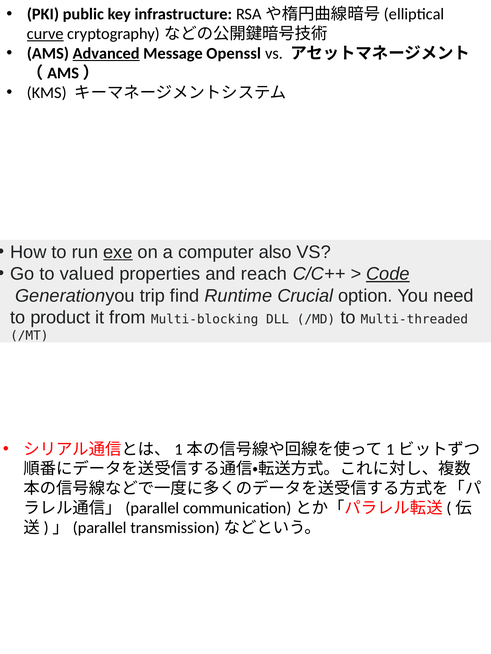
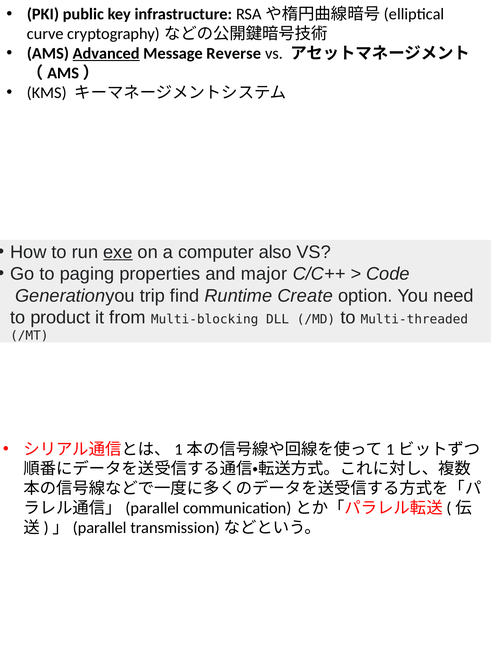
curve underline: present -> none
Openssl: Openssl -> Reverse
valued: valued -> paging
reach: reach -> major
Code underline: present -> none
Crucial: Crucial -> Create
